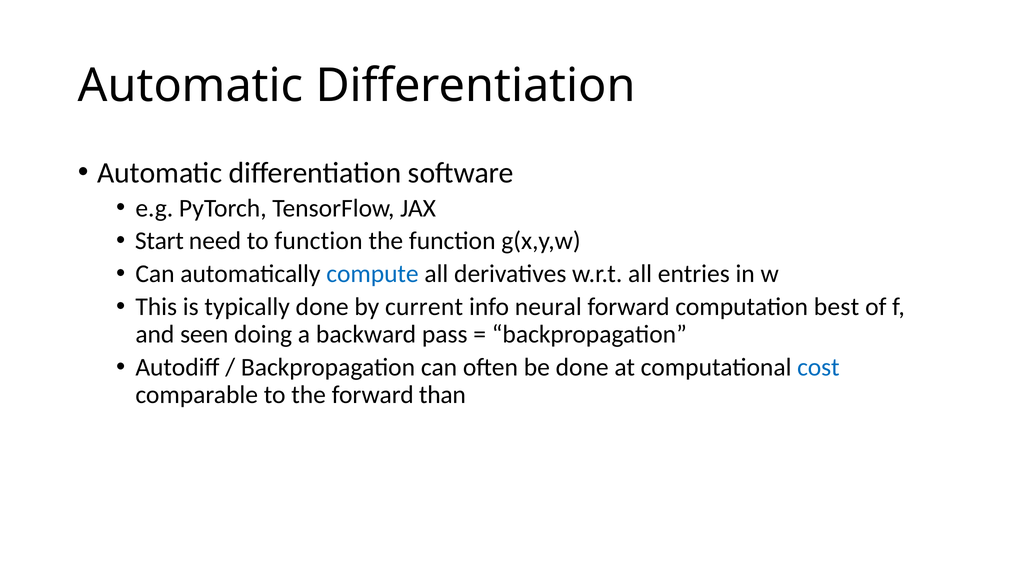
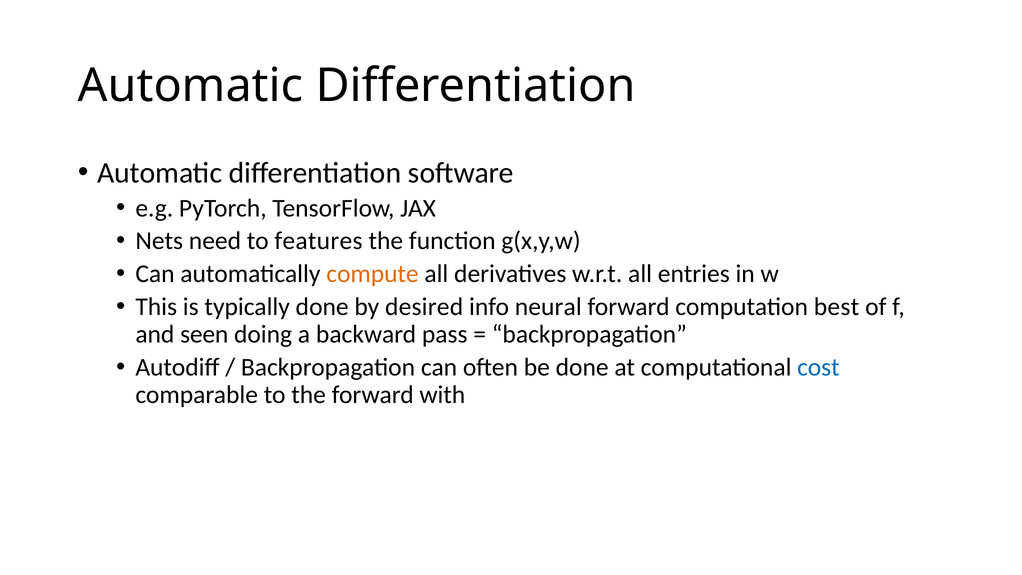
Start: Start -> Nets
to function: function -> features
compute colour: blue -> orange
current: current -> desired
than: than -> with
